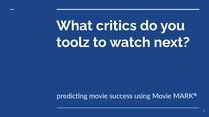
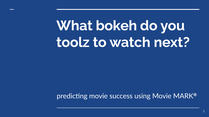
critics: critics -> bokeh
